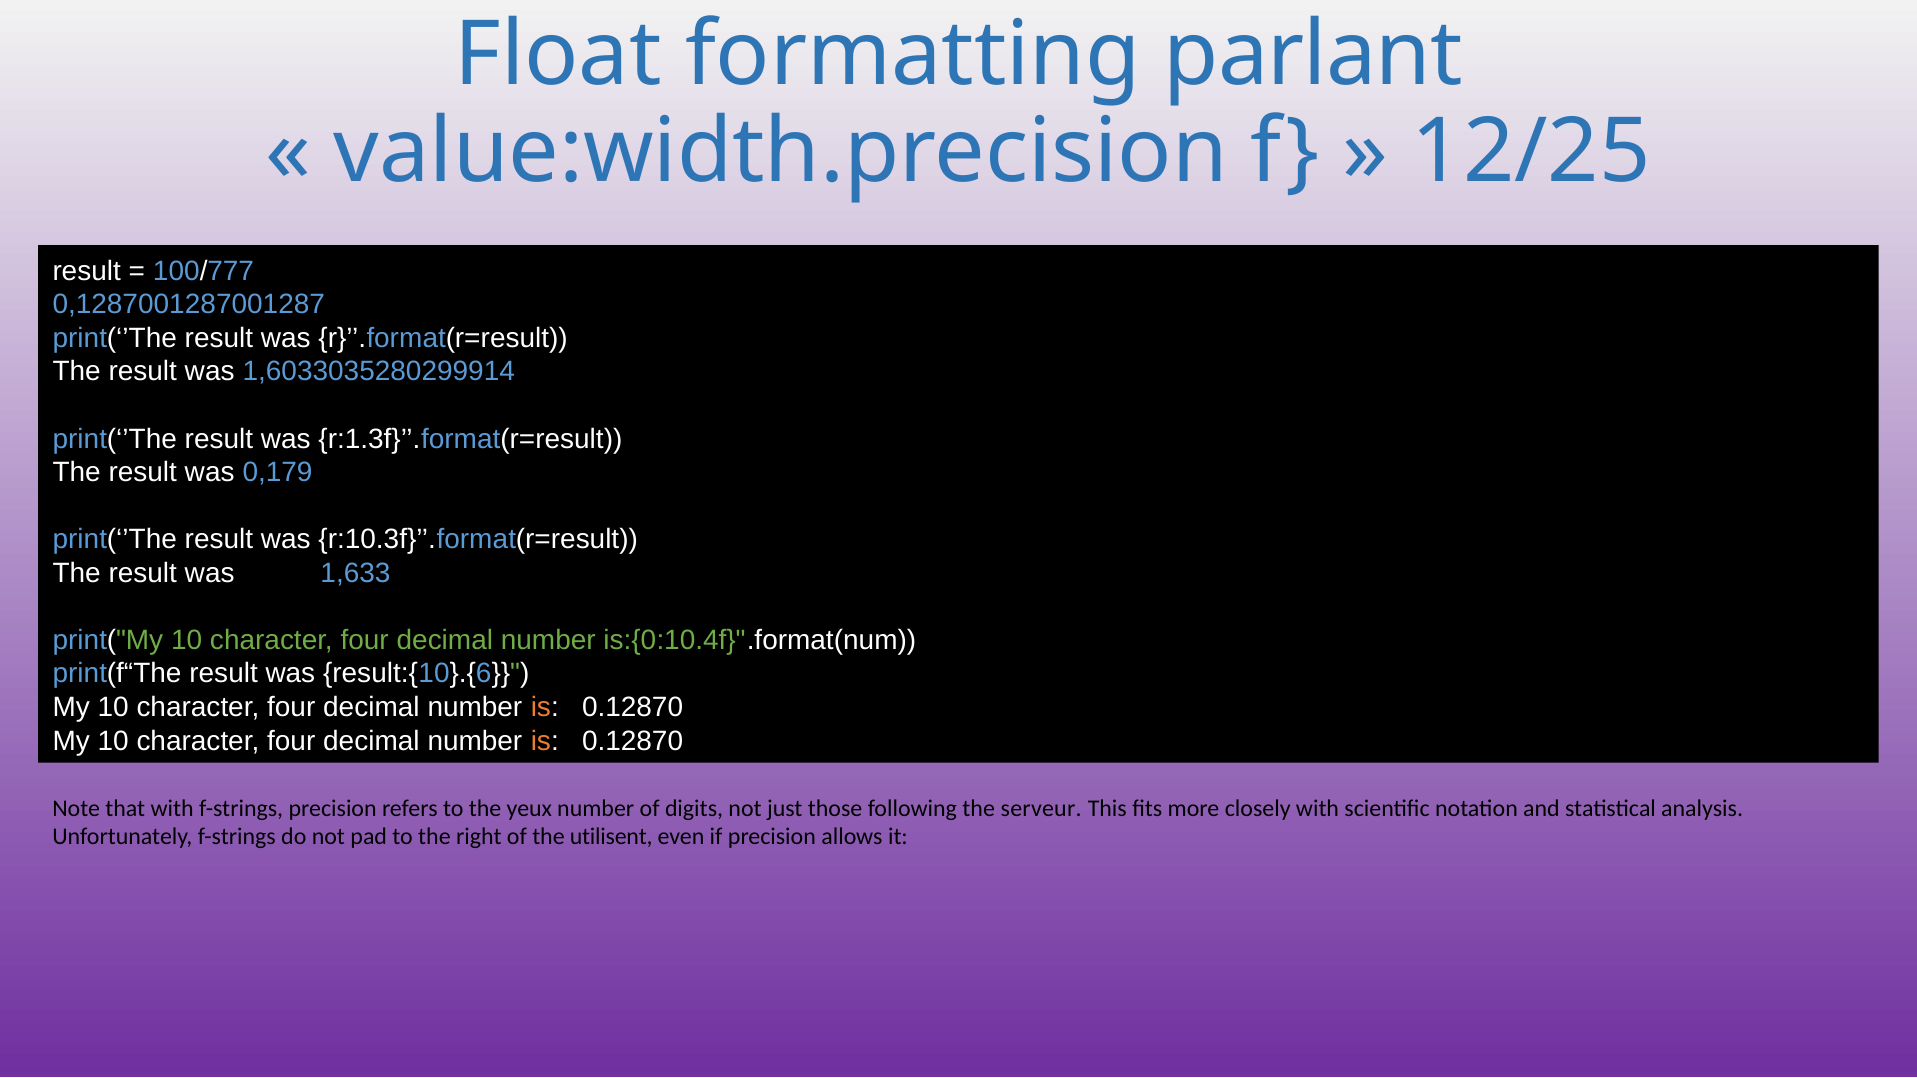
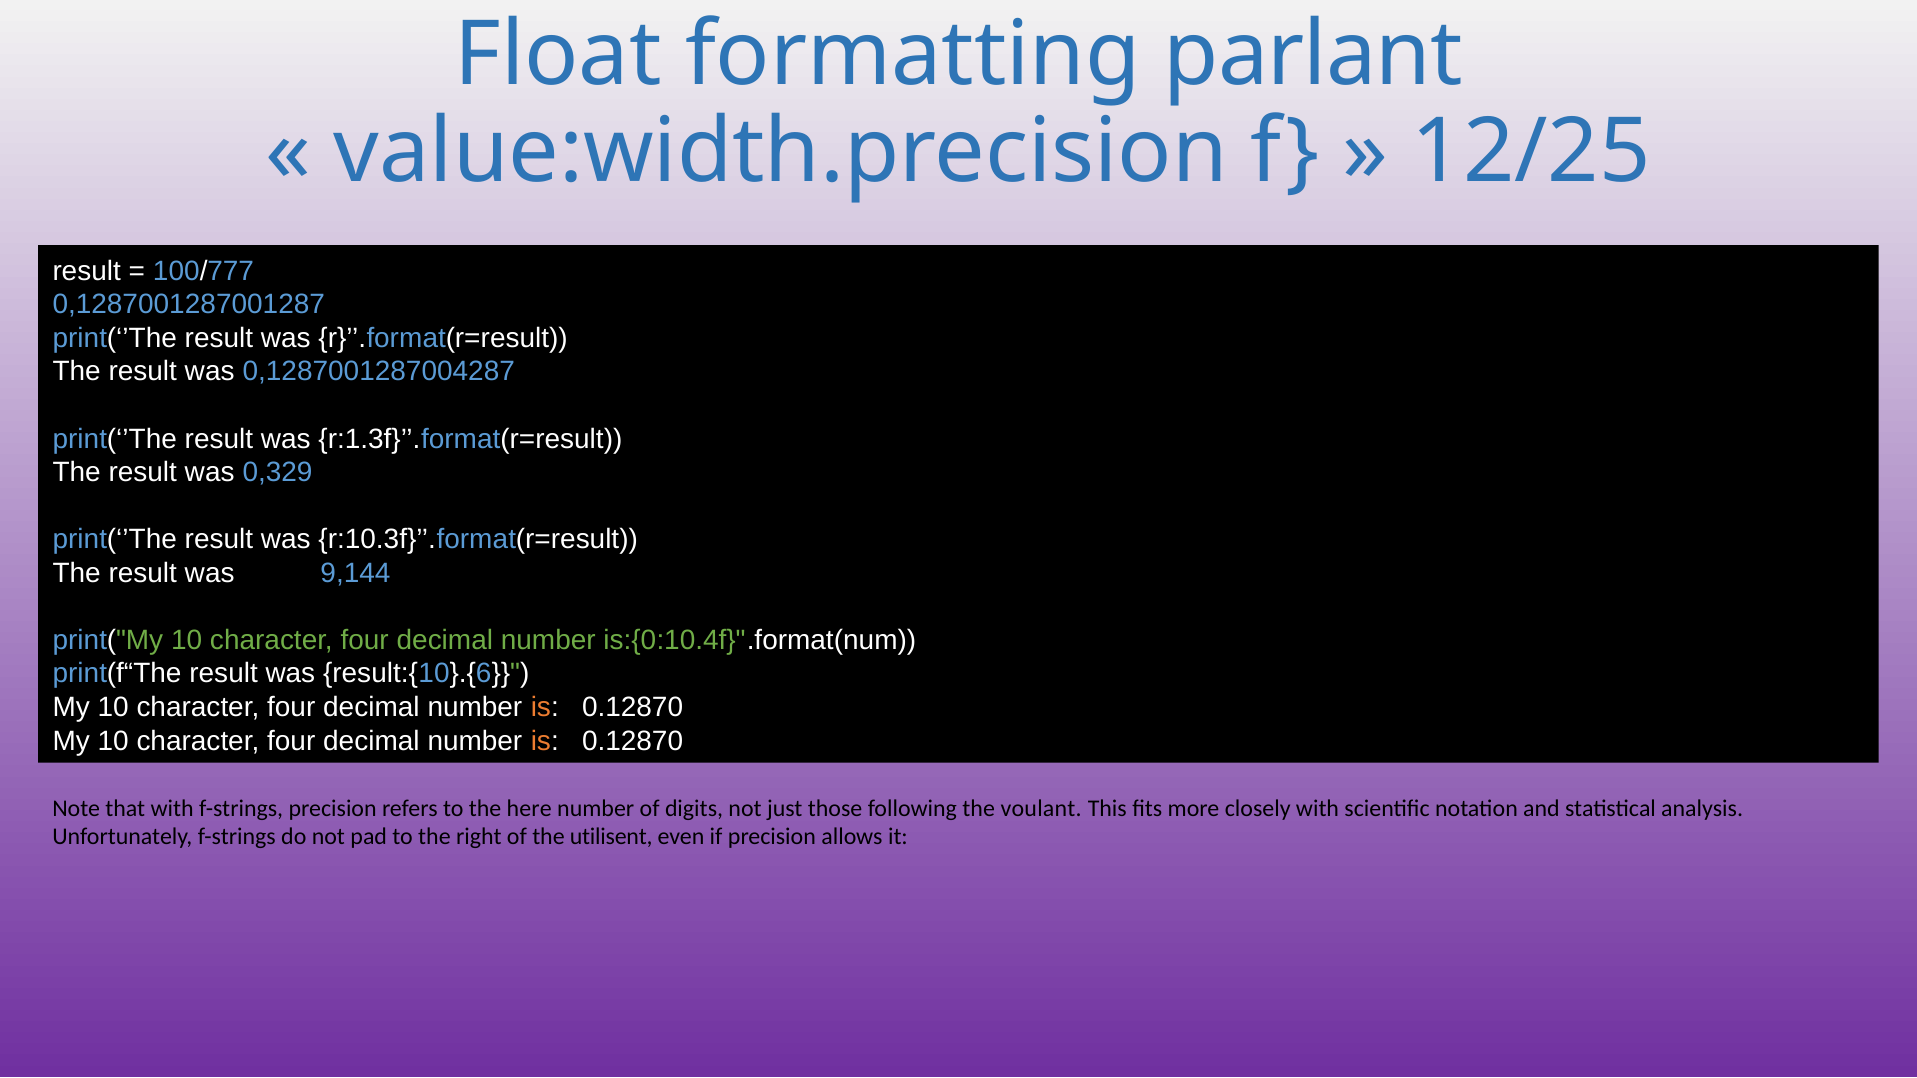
1,6033035280299914: 1,6033035280299914 -> 0,1287001287004287
0,179: 0,179 -> 0,329
1,633: 1,633 -> 9,144
yeux: yeux -> here
serveur: serveur -> voulant
